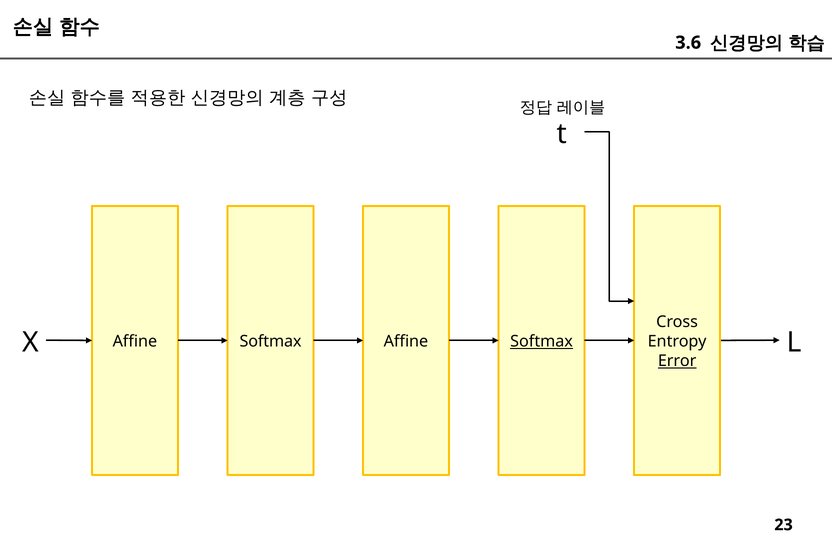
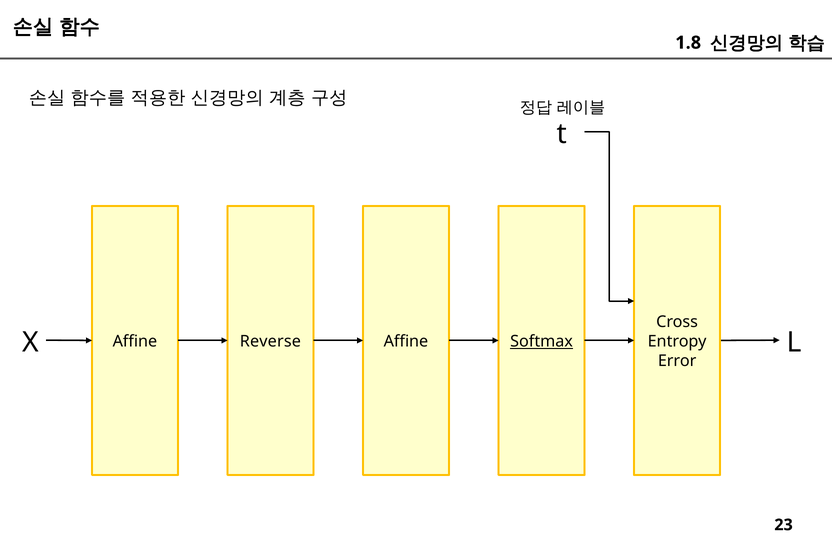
3.6: 3.6 -> 1.8
Affine Softmax: Softmax -> Reverse
Error underline: present -> none
